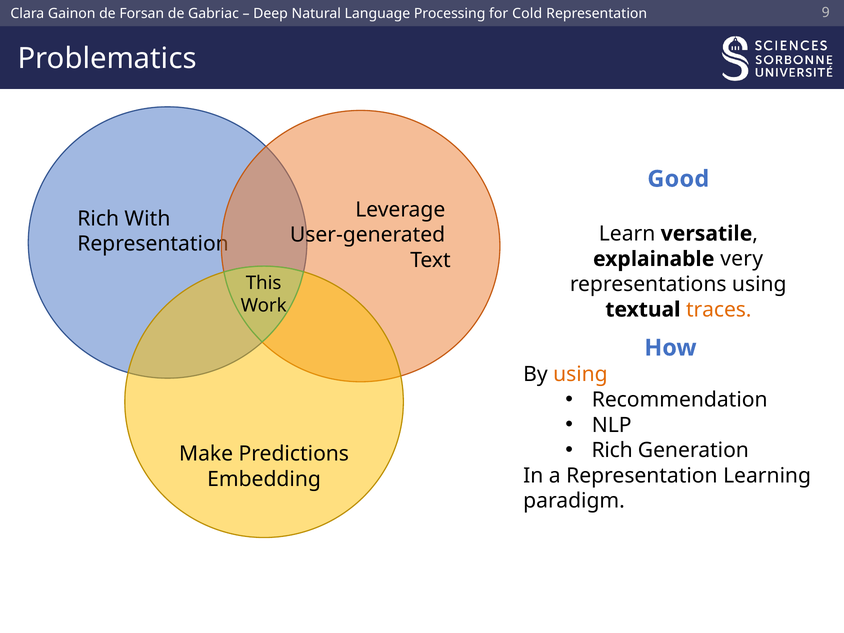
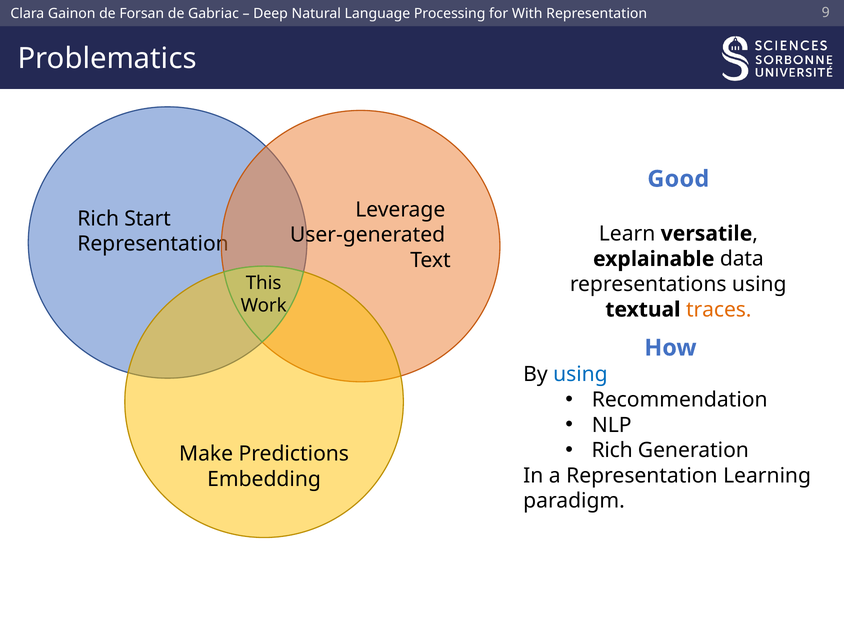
Cold: Cold -> With
With: With -> Start
very: very -> data
using at (580, 374) colour: orange -> blue
